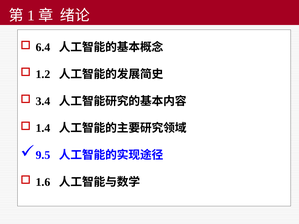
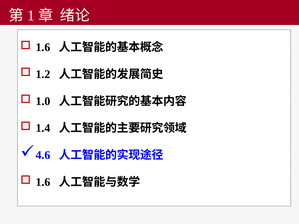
6.4 at (43, 47): 6.4 -> 1.6
3.4: 3.4 -> 1.0
9.5: 9.5 -> 4.6
